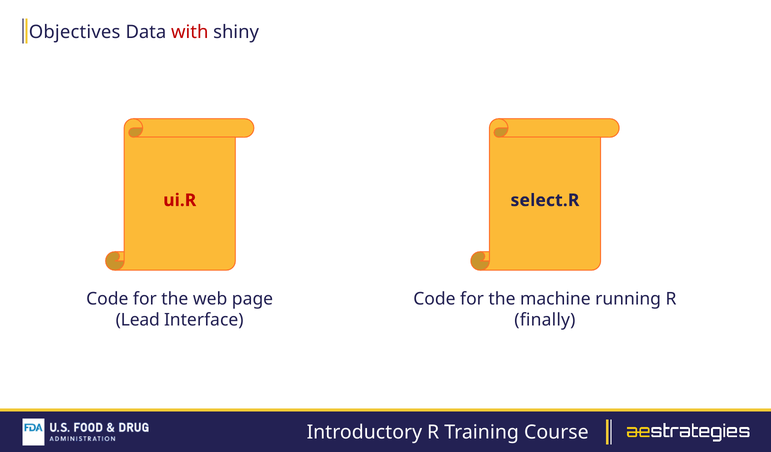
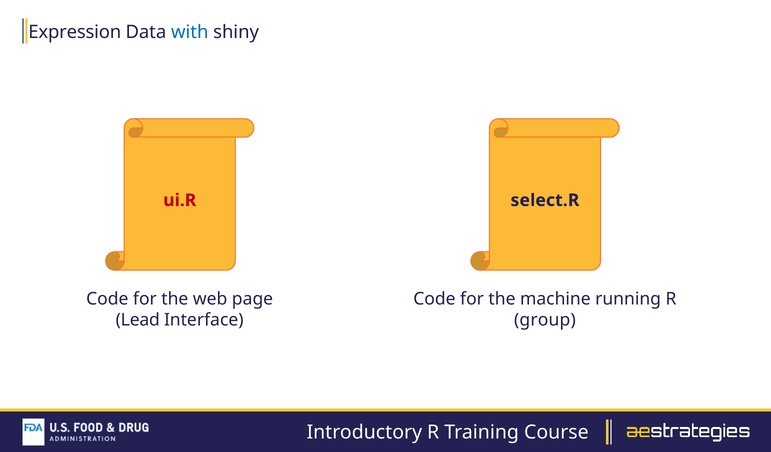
Objectives: Objectives -> Expression
with colour: red -> blue
finally: finally -> group
